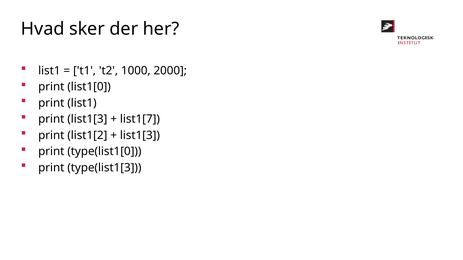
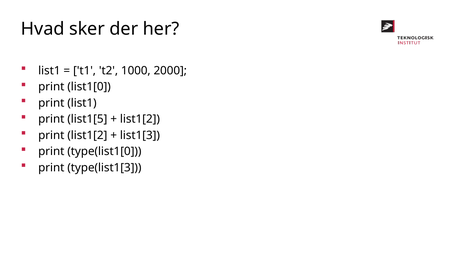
print list1[3: list1[3 -> list1[5
list1[7 at (140, 119): list1[7 -> list1[2
